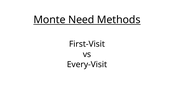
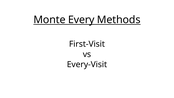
Need: Need -> Every
